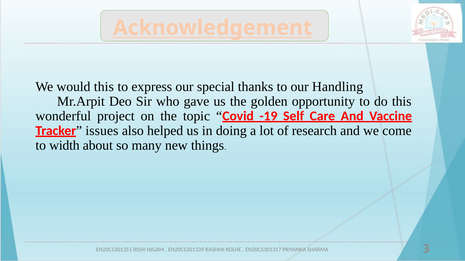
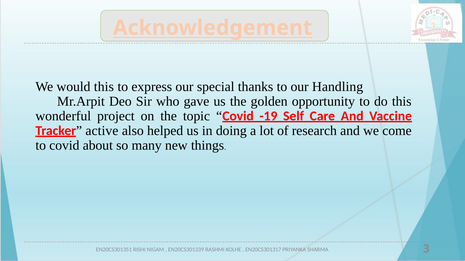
issues: issues -> active
to width: width -> covid
